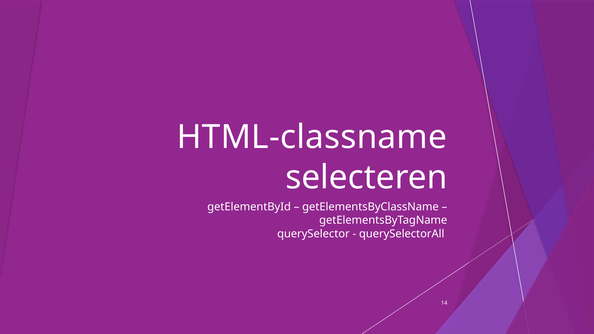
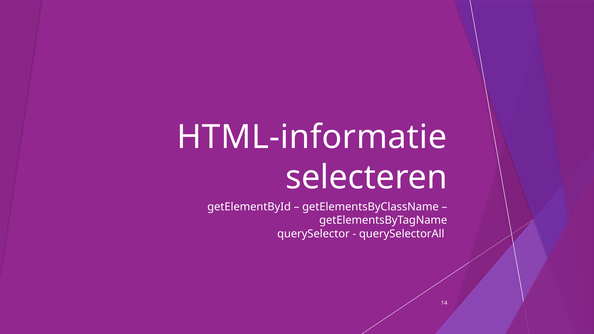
HTML-classname: HTML-classname -> HTML-informatie
